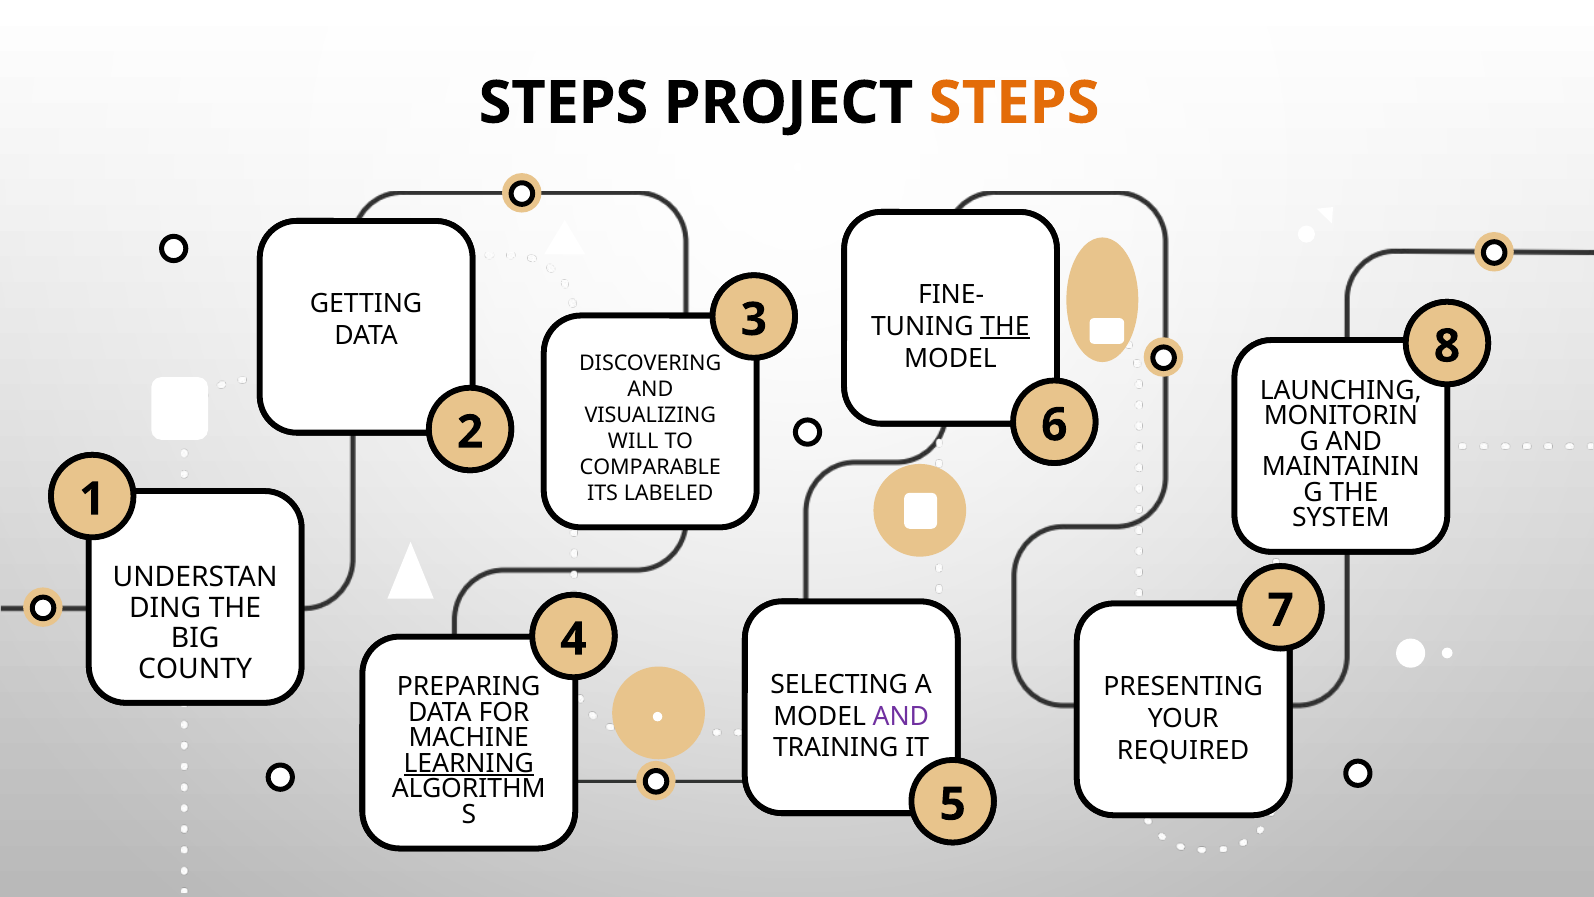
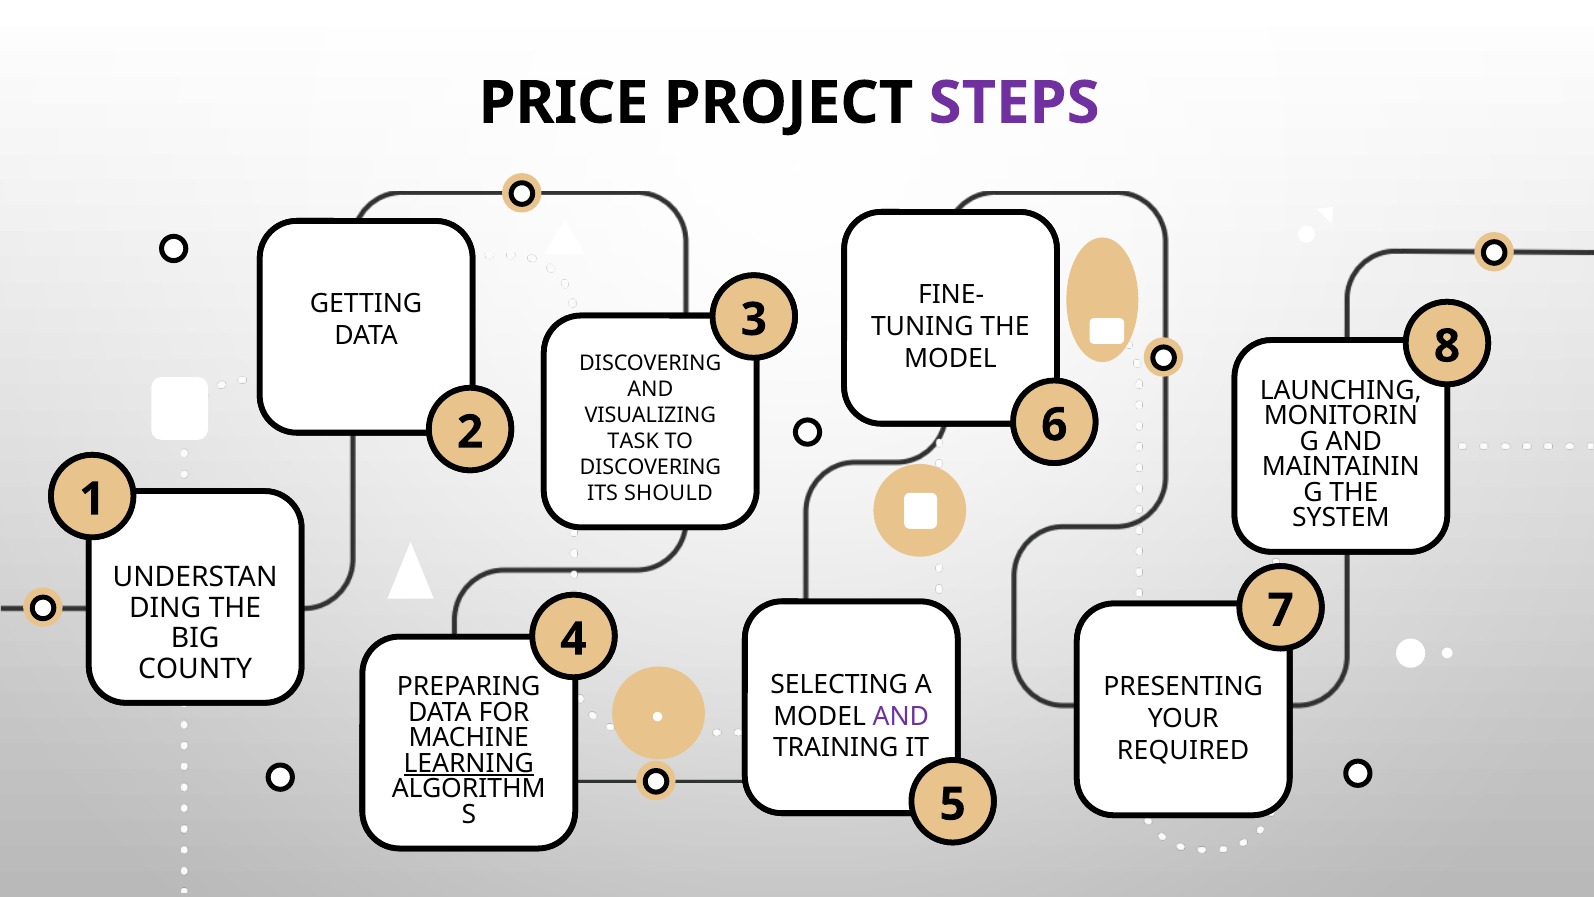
STEPS at (563, 103): STEPS -> PRICE
STEPS at (1014, 103) colour: orange -> purple
THE at (1005, 327) underline: present -> none
WILL: WILL -> TASK
COMPARABLE at (650, 467): COMPARABLE -> DISCOVERING
LABELED: LABELED -> SHOULD
